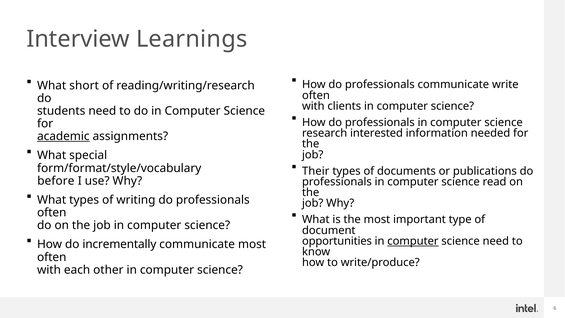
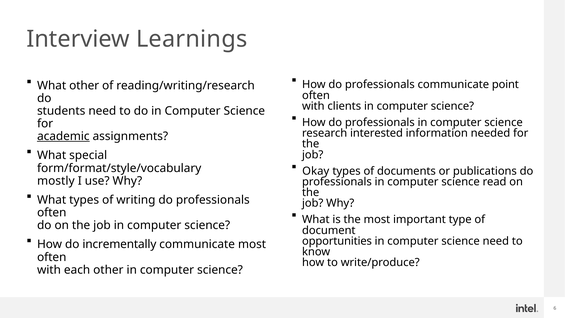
write: write -> point
What short: short -> other
Their: Their -> Okay
before: before -> mostly
computer at (413, 241) underline: present -> none
